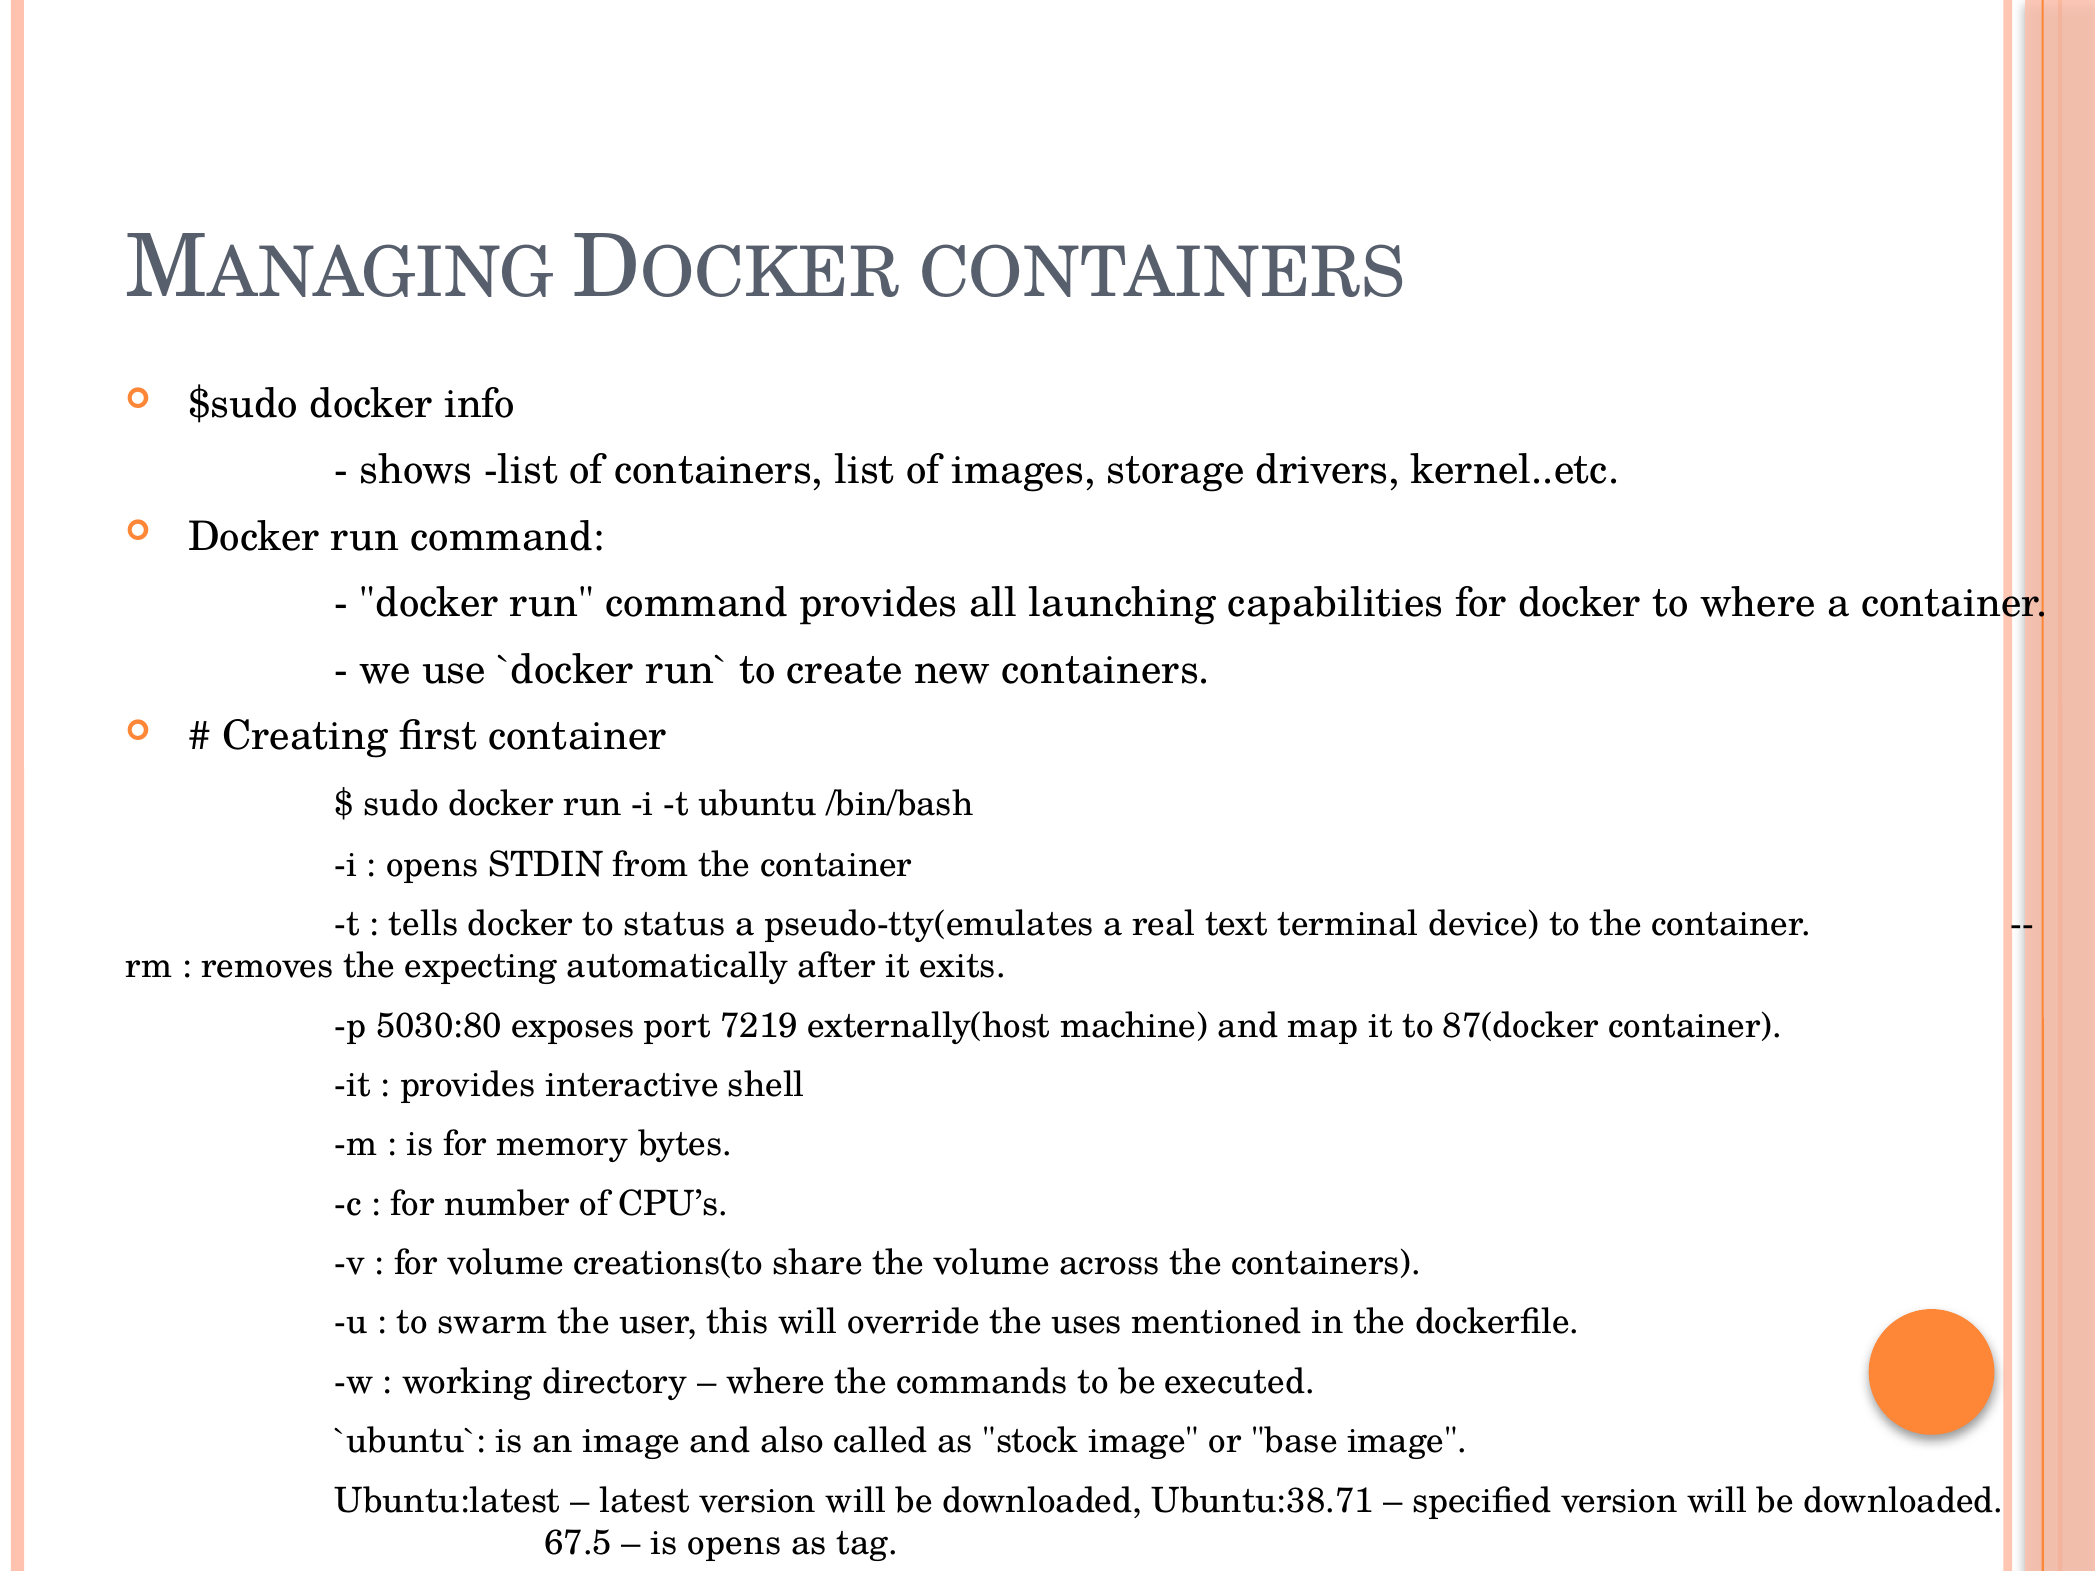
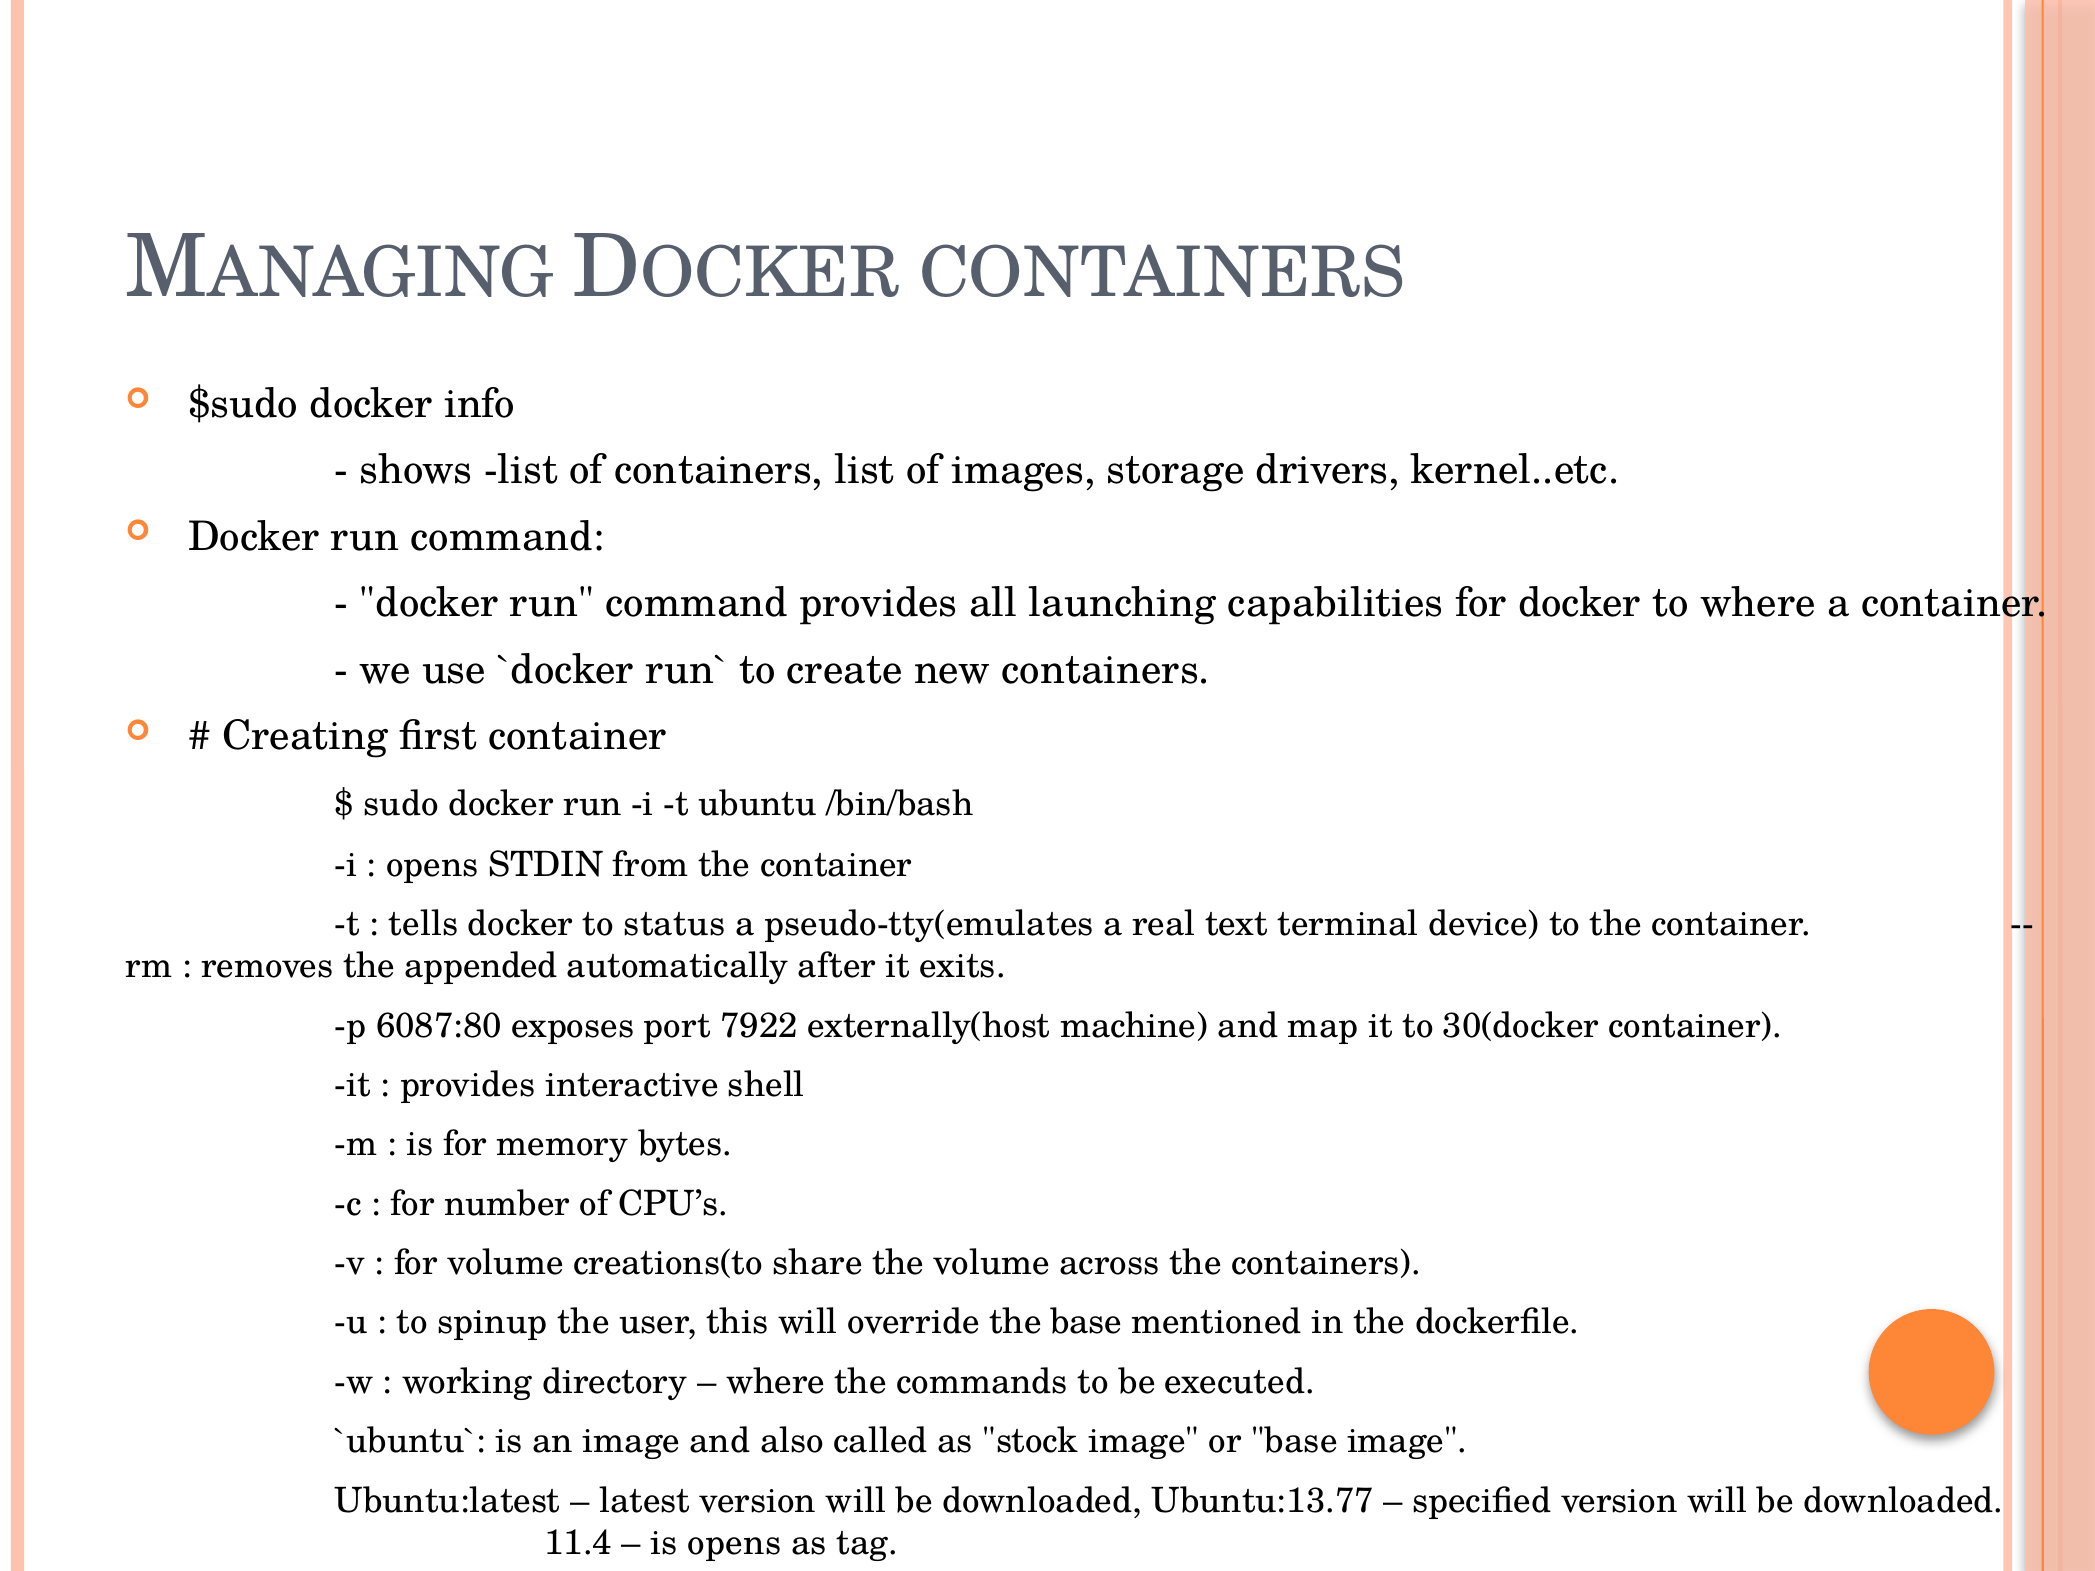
expecting: expecting -> appended
5030:80: 5030:80 -> 6087:80
7219: 7219 -> 7922
87(docker: 87(docker -> 30(docker
swarm: swarm -> spinup
the uses: uses -> base
Ubuntu:38.71: Ubuntu:38.71 -> Ubuntu:13.77
67.5: 67.5 -> 11.4
